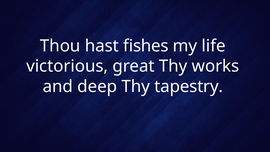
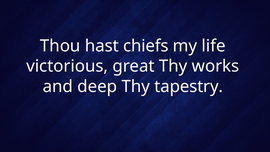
fishes: fishes -> chiefs
